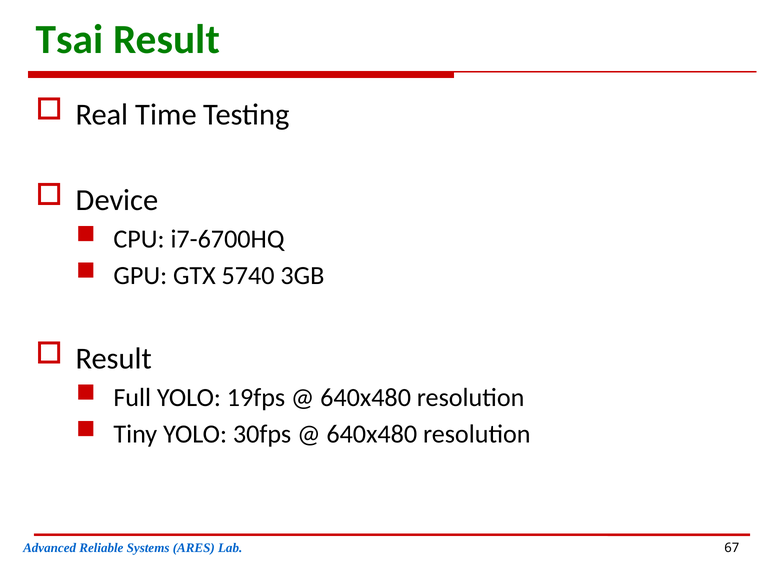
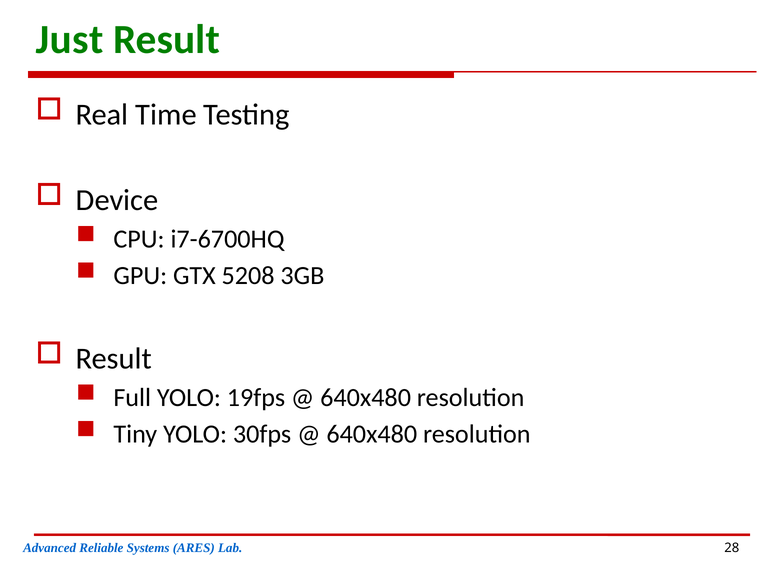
Tsai: Tsai -> Just
5740: 5740 -> 5208
67: 67 -> 28
